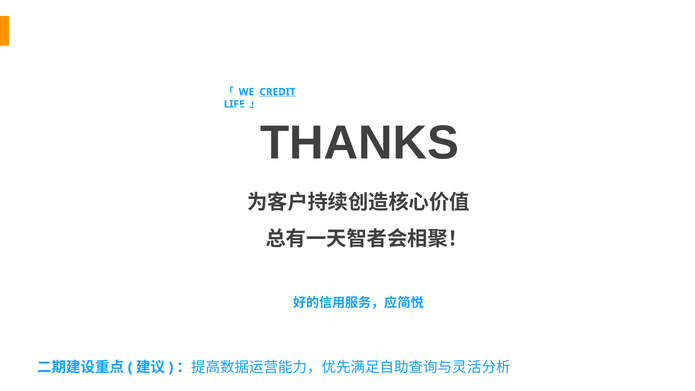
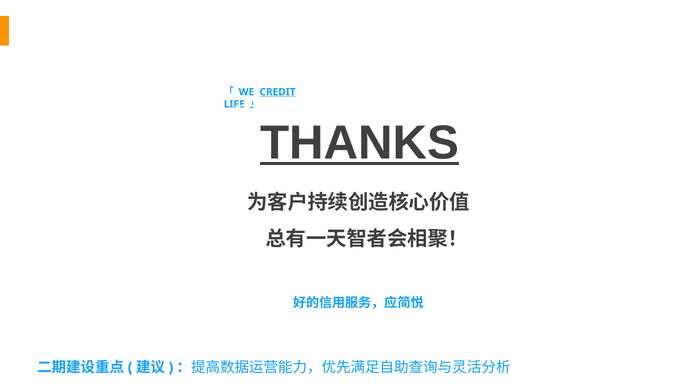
THANKS underline: none -> present
